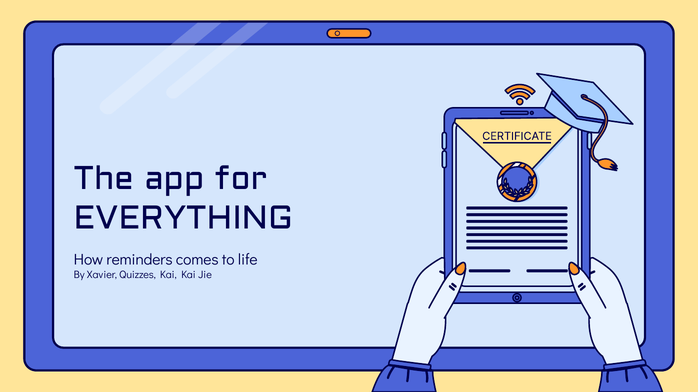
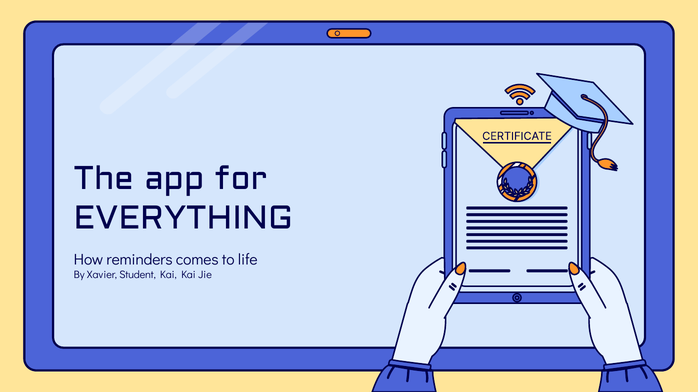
Quizzes: Quizzes -> Student
